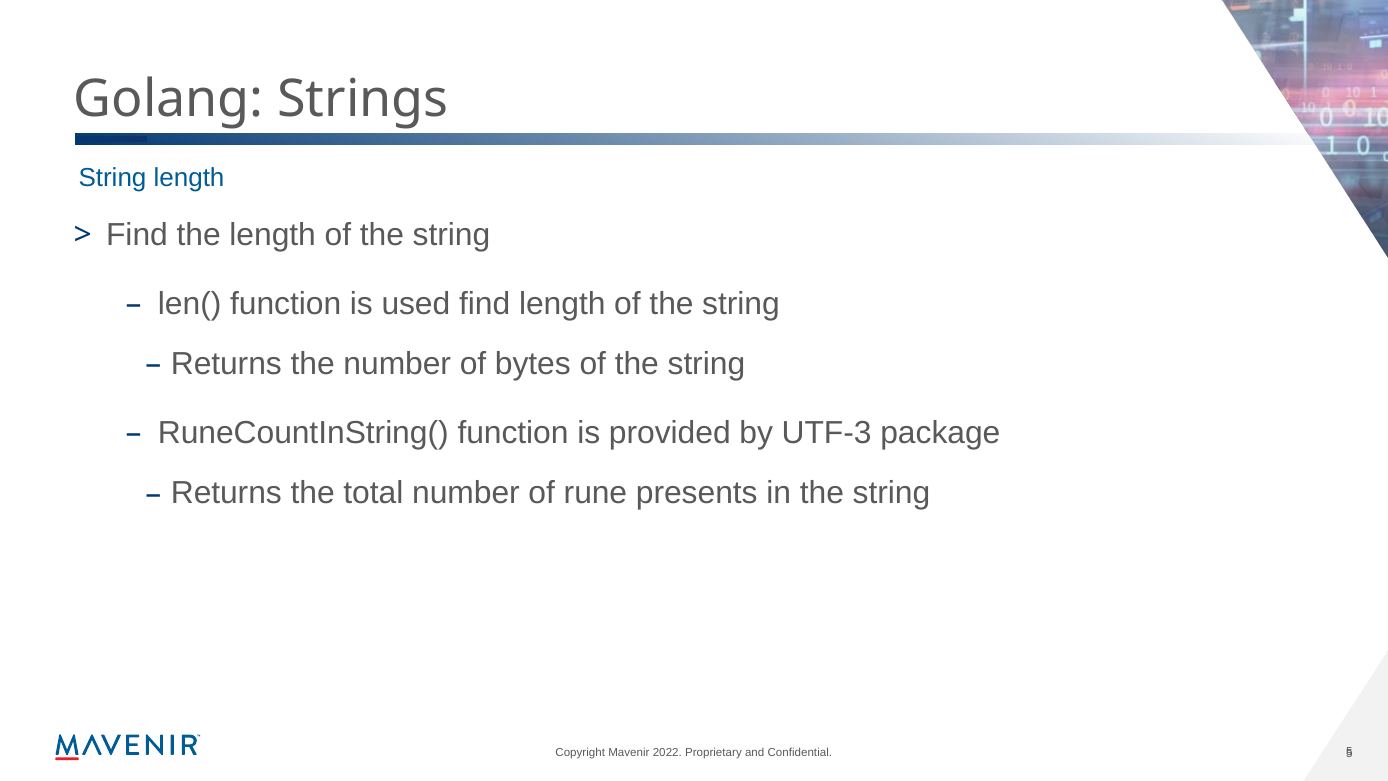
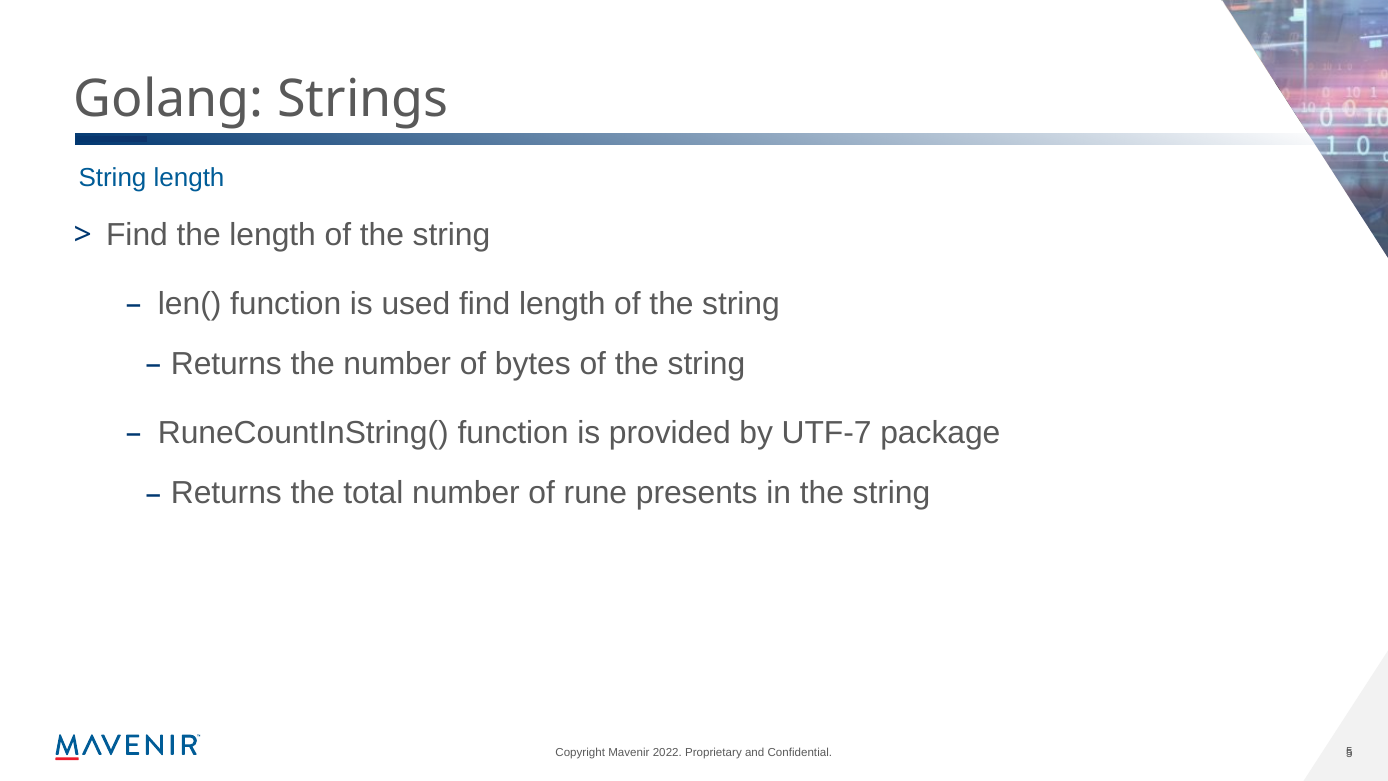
UTF-3: UTF-3 -> UTF-7
